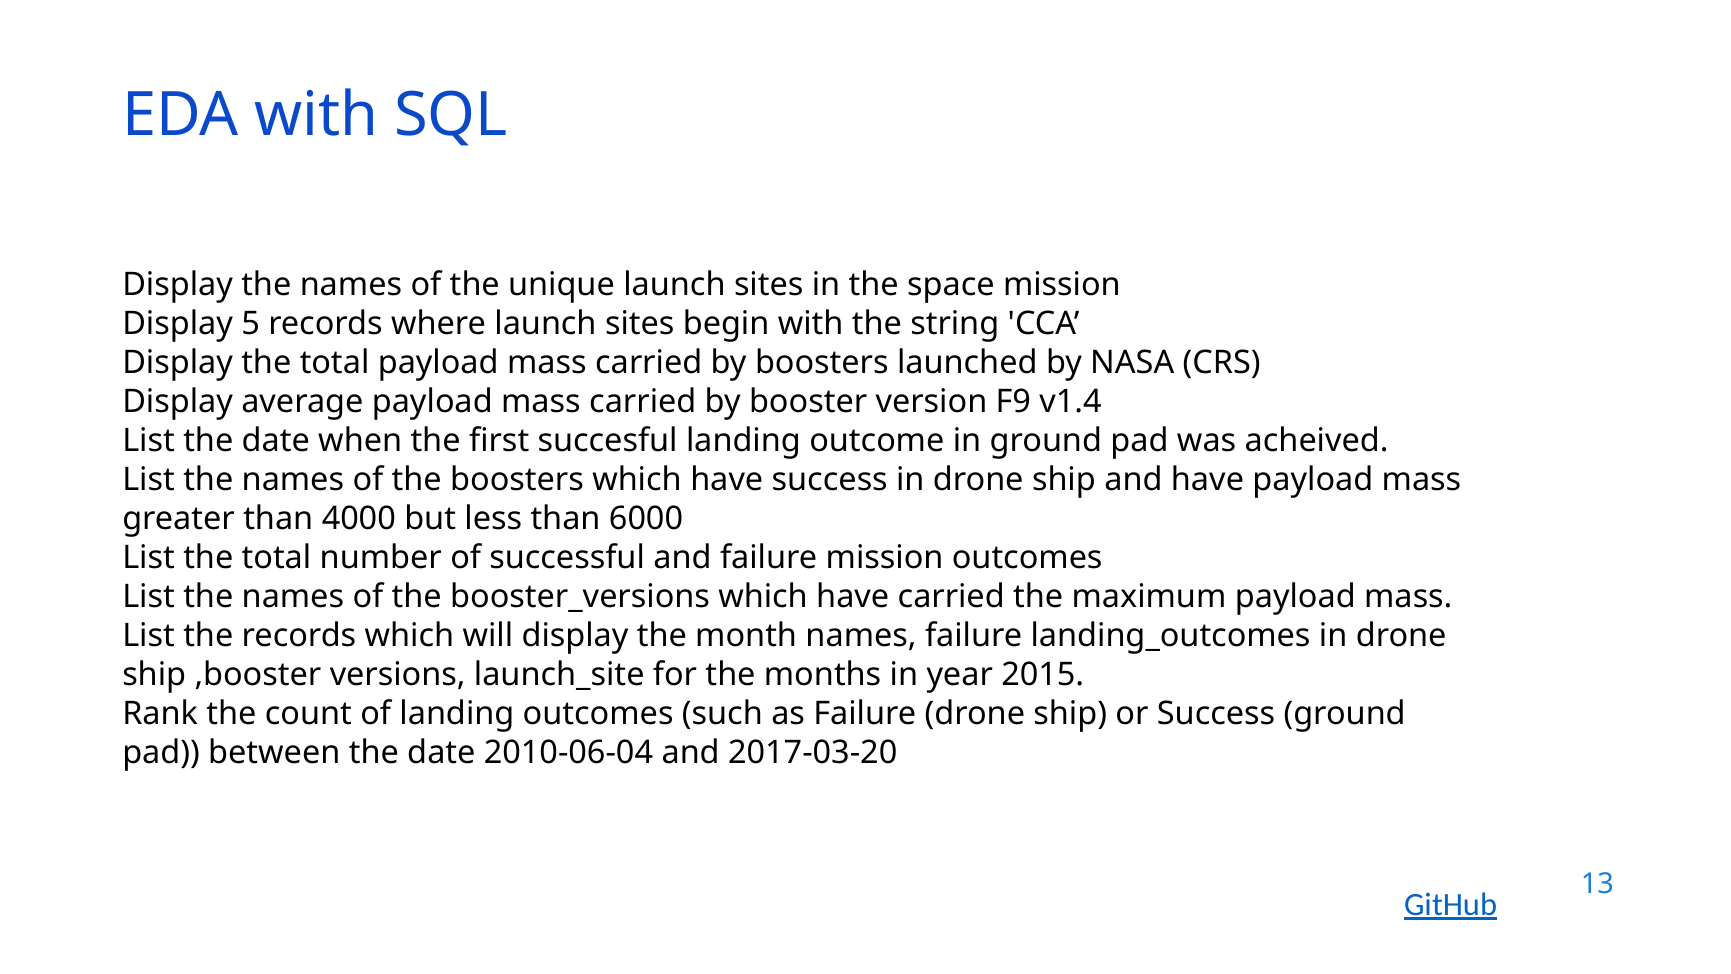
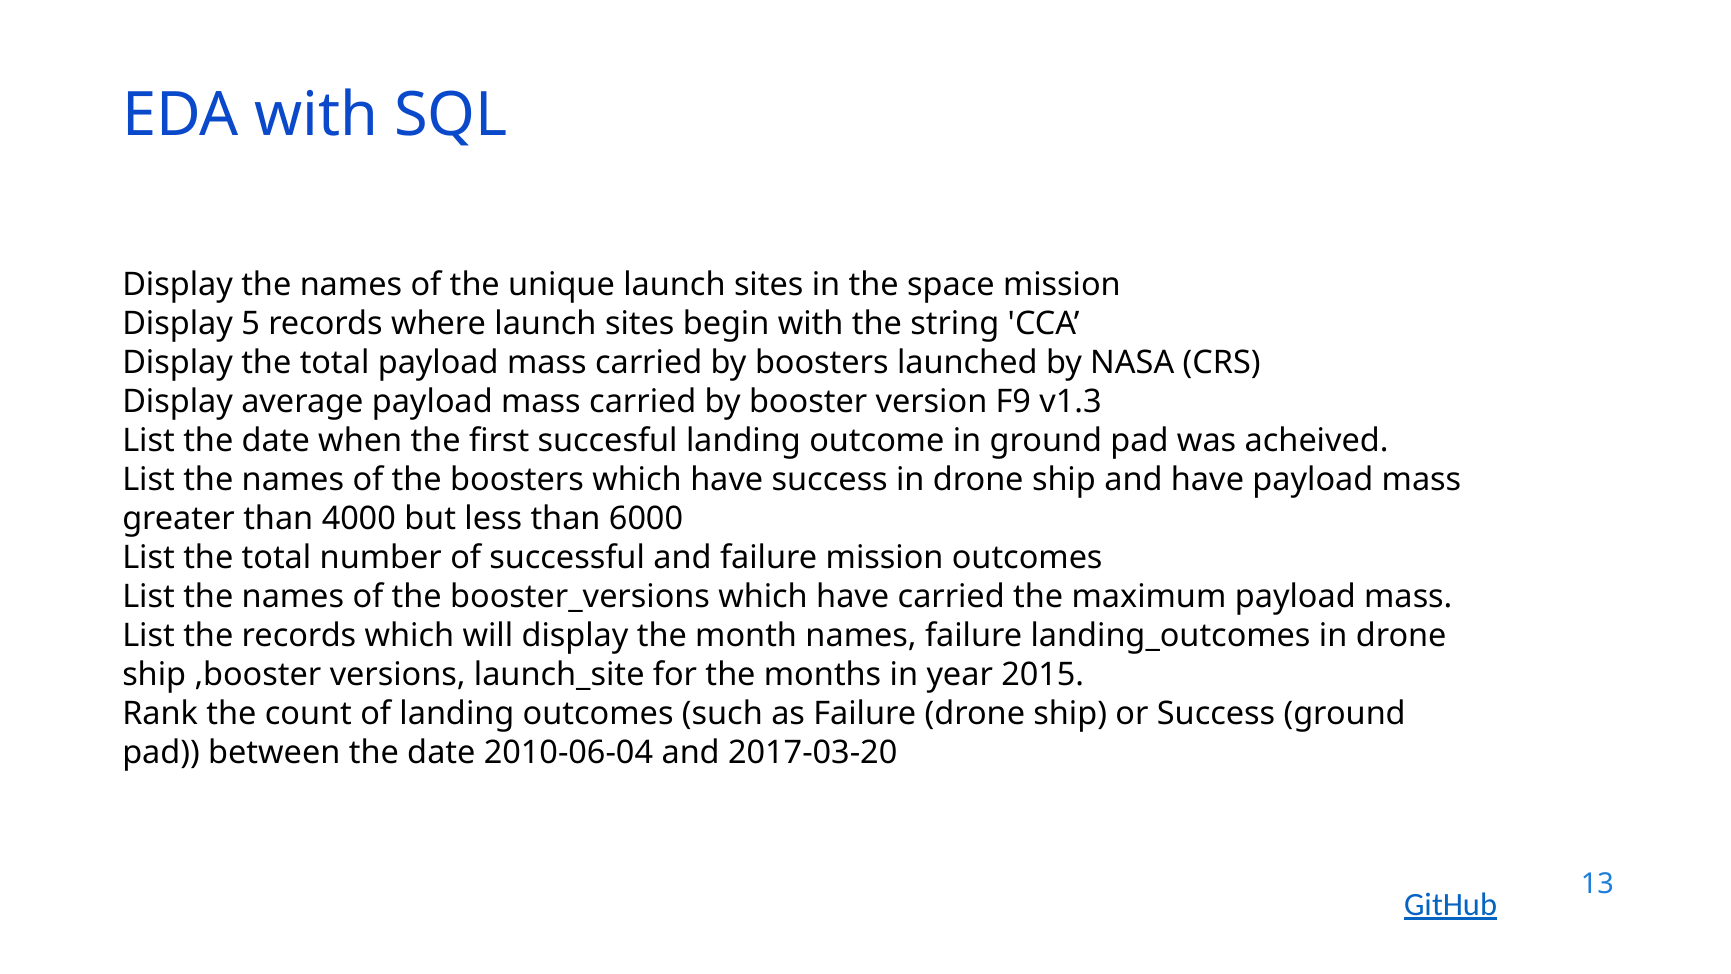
v1.4: v1.4 -> v1.3
